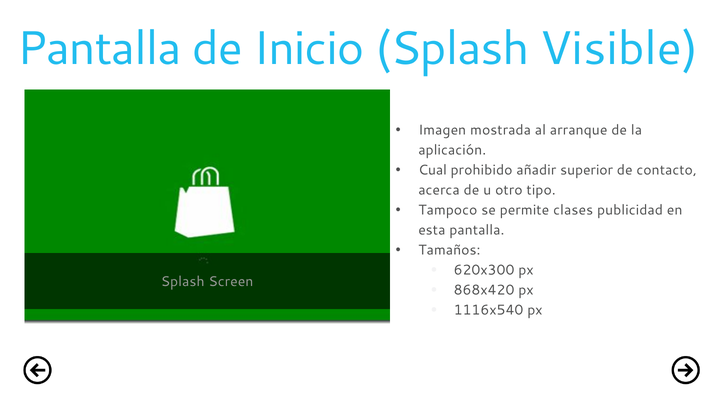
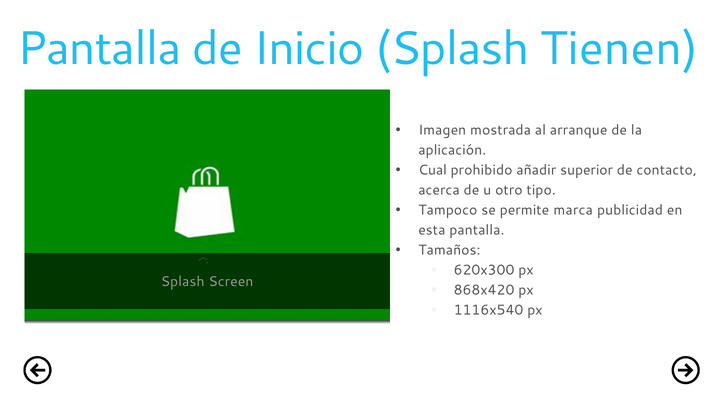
Visible: Visible -> Tienen
clases: clases -> marca
